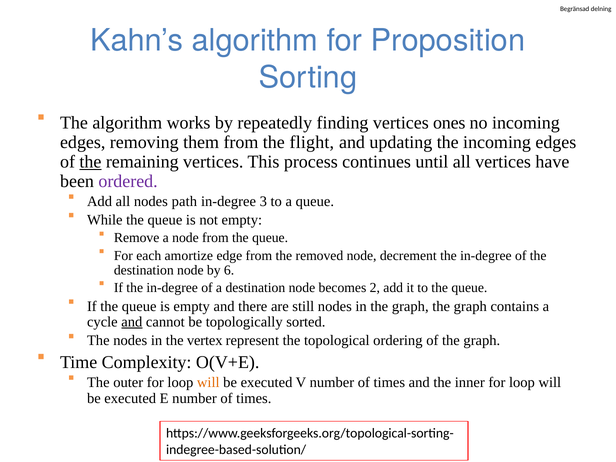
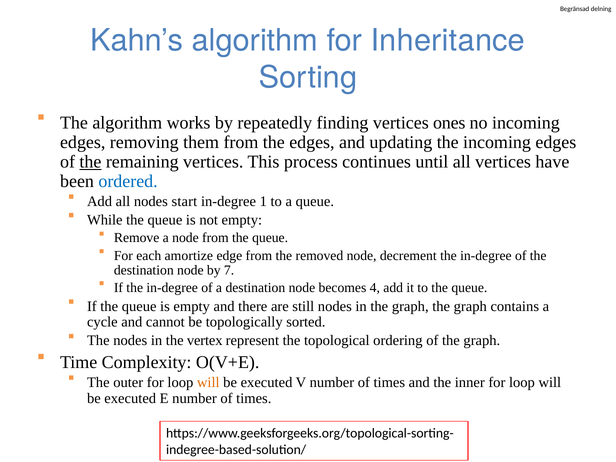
Proposition: Proposition -> Inheritance
the flight: flight -> edges
ordered colour: purple -> blue
path: path -> start
3: 3 -> 1
6: 6 -> 7
2: 2 -> 4
and at (132, 322) underline: present -> none
